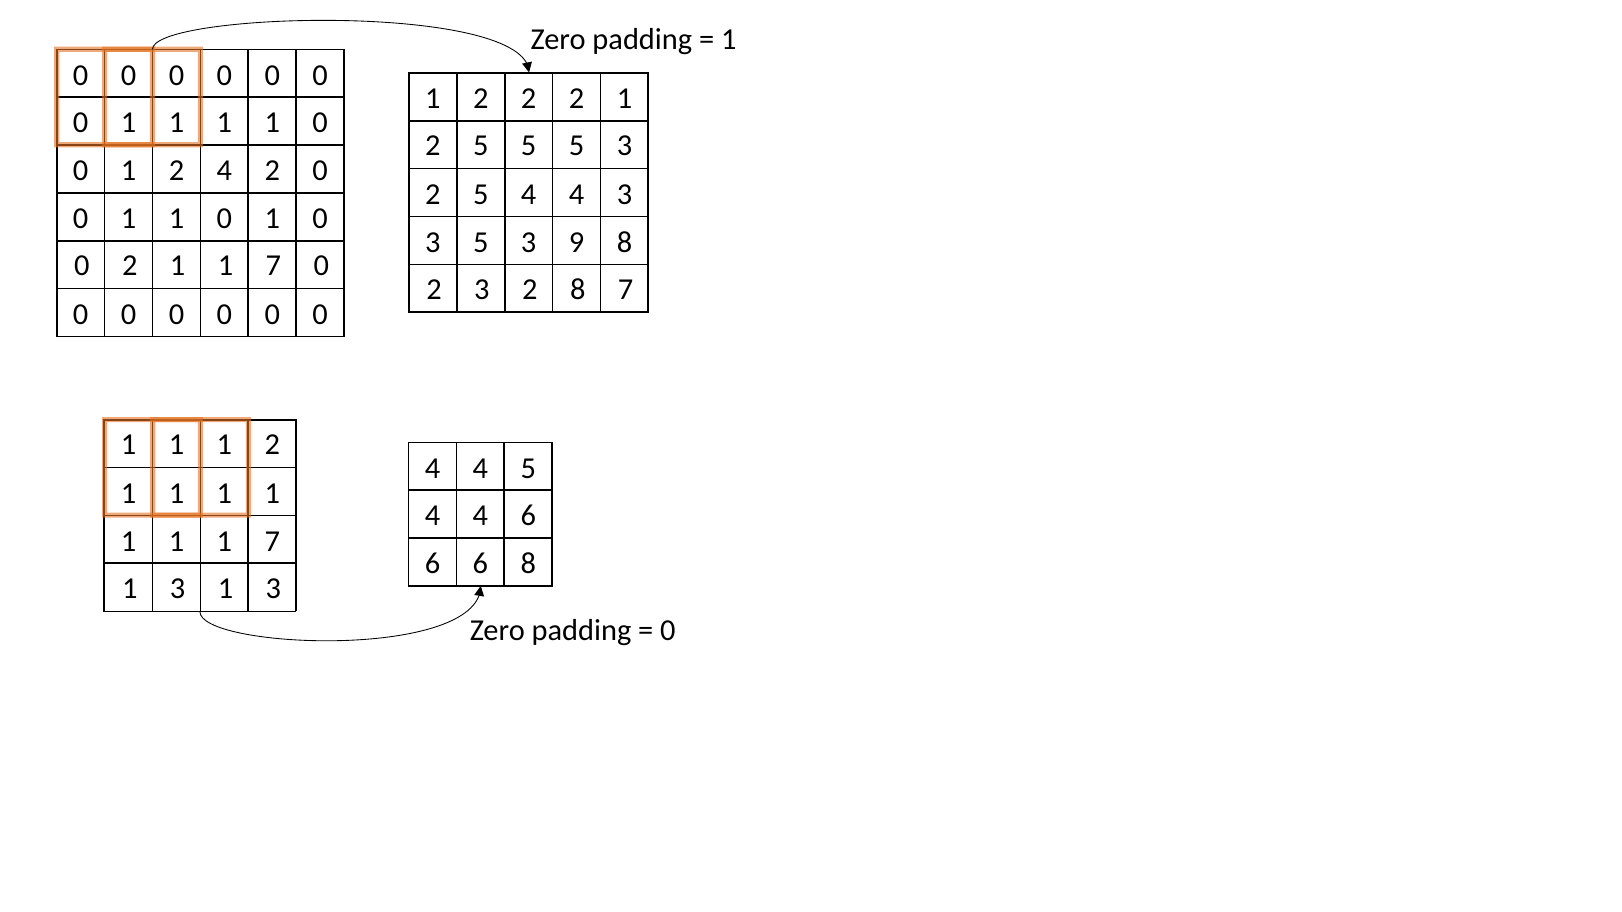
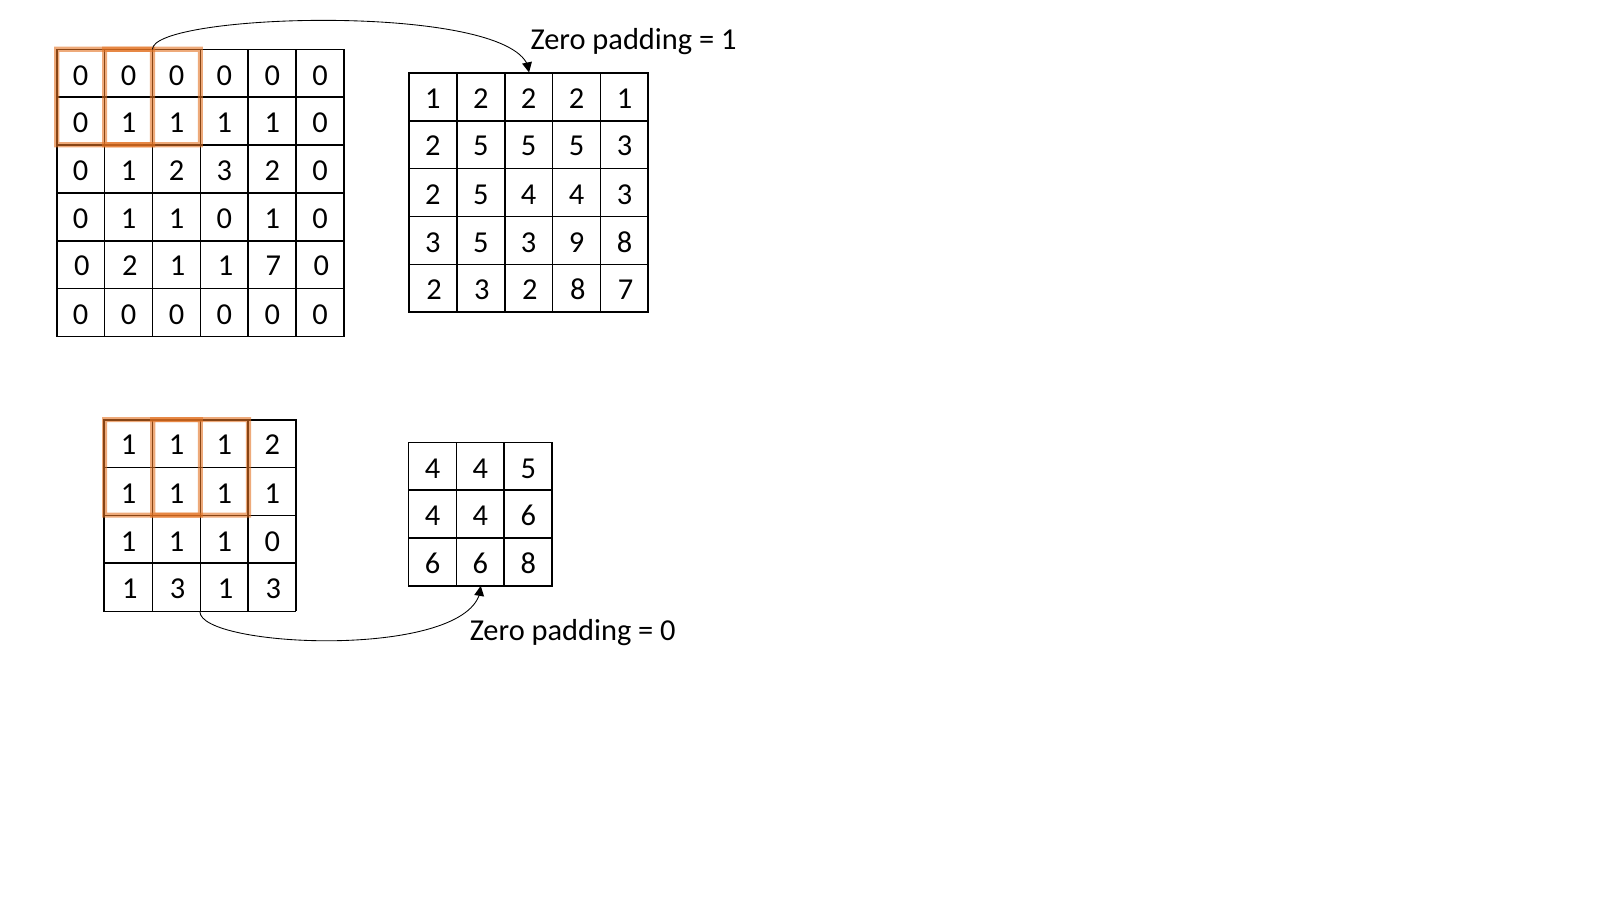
1 2 4: 4 -> 3
7 at (272, 541): 7 -> 0
